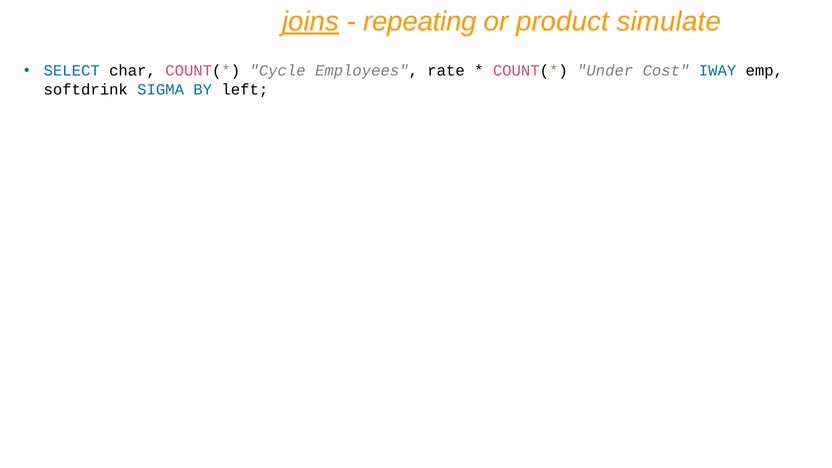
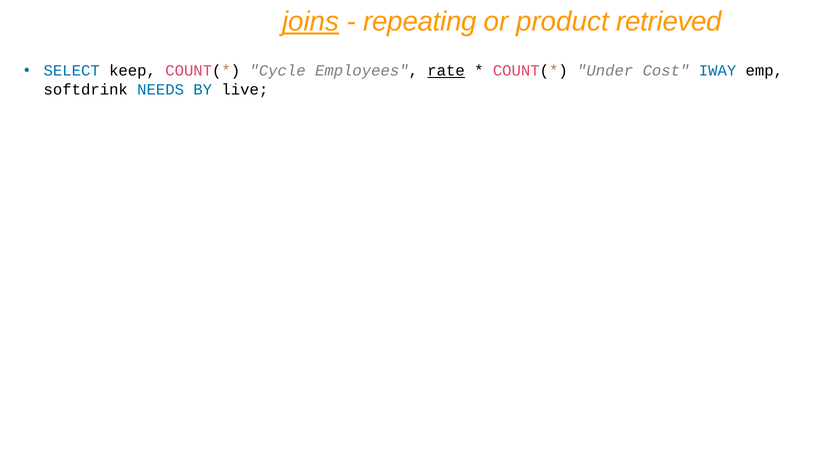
simulate: simulate -> retrieved
char: char -> keep
rate underline: none -> present
SIGMA: SIGMA -> NEEDS
left: left -> live
